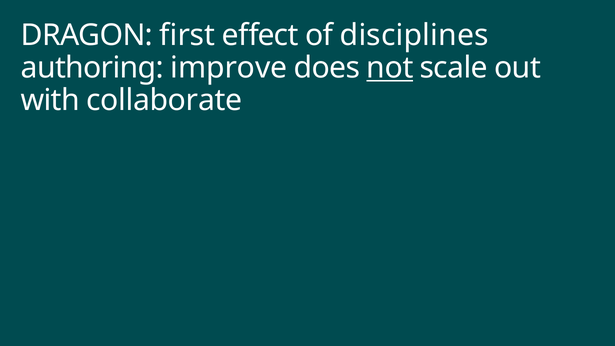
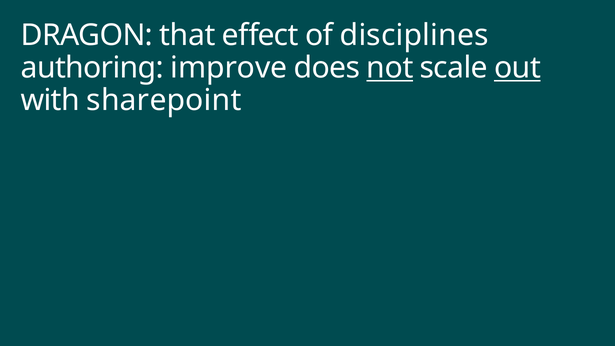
first: first -> that
out underline: none -> present
collaborate: collaborate -> sharepoint
